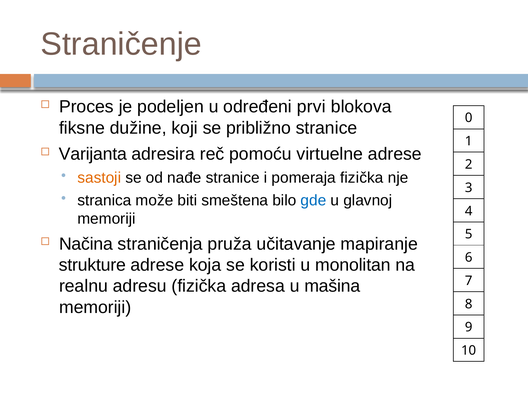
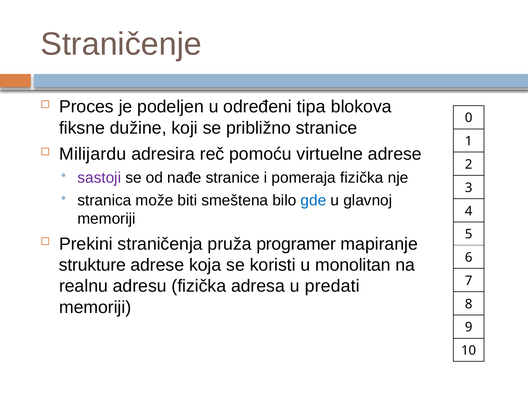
prvi: prvi -> tipa
Varijanta: Varijanta -> Milijardu
sastoji colour: orange -> purple
Načina: Načina -> Prekini
učitavanje: učitavanje -> programer
mašina: mašina -> predati
